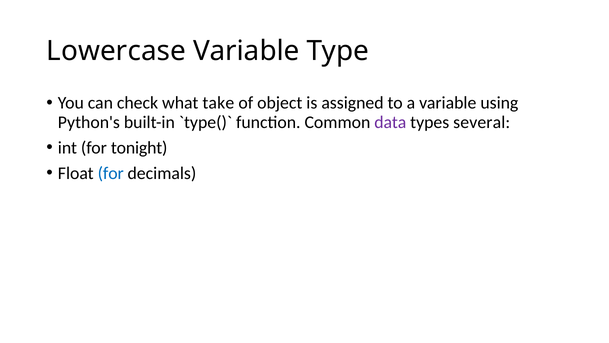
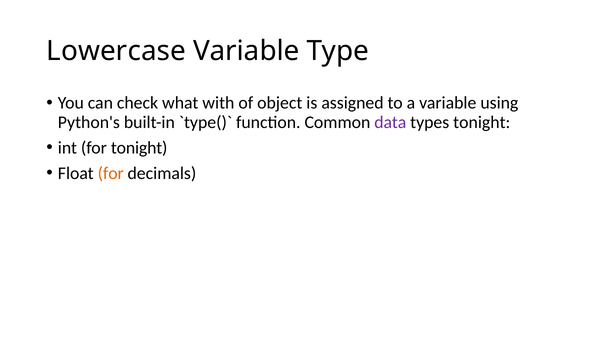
take: take -> with
types several: several -> tonight
for at (111, 173) colour: blue -> orange
